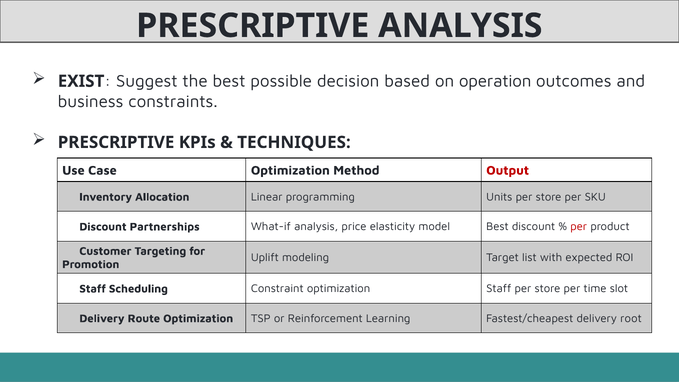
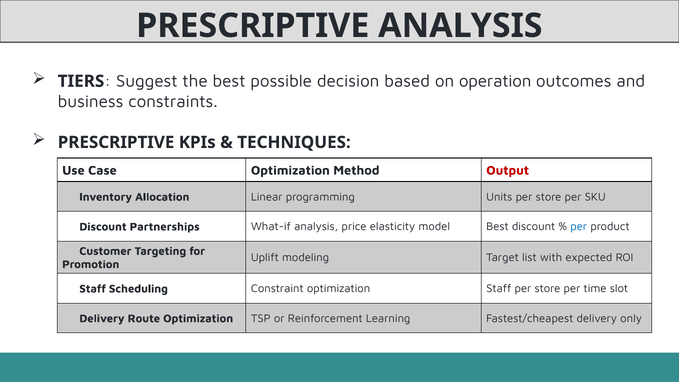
EXIST: EXIST -> TIERS
per at (579, 227) colour: red -> blue
root: root -> only
